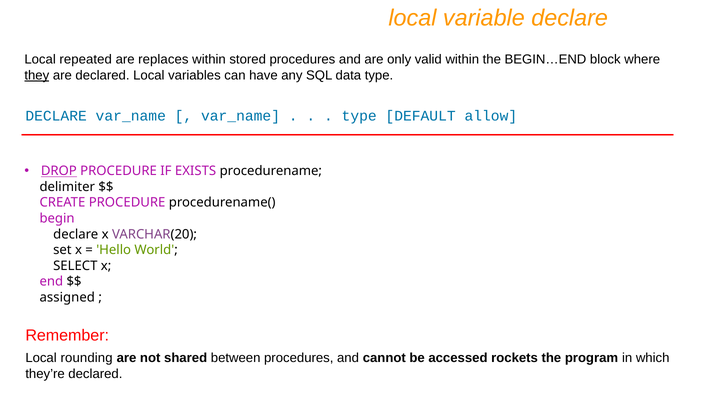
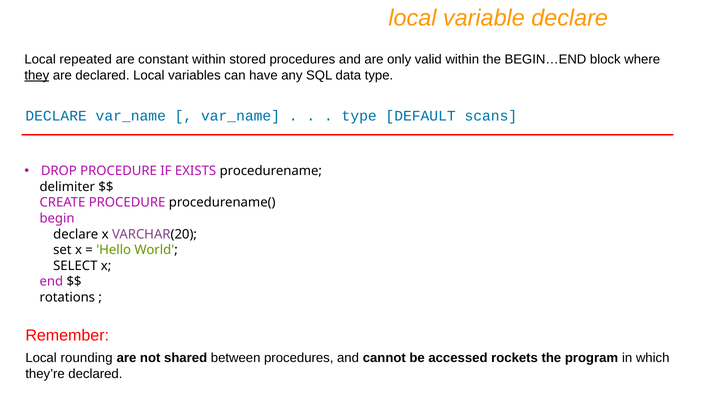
replaces: replaces -> constant
allow: allow -> scans
DROP underline: present -> none
assigned: assigned -> rotations
